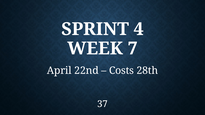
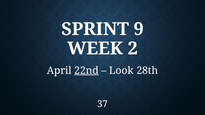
4: 4 -> 9
7: 7 -> 2
22nd underline: none -> present
Costs: Costs -> Look
